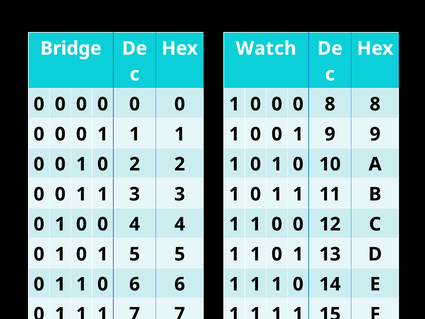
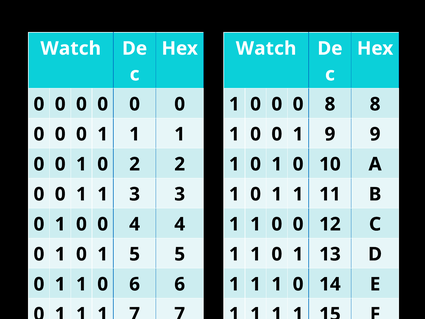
Bridge at (71, 48): Bridge -> Watch
